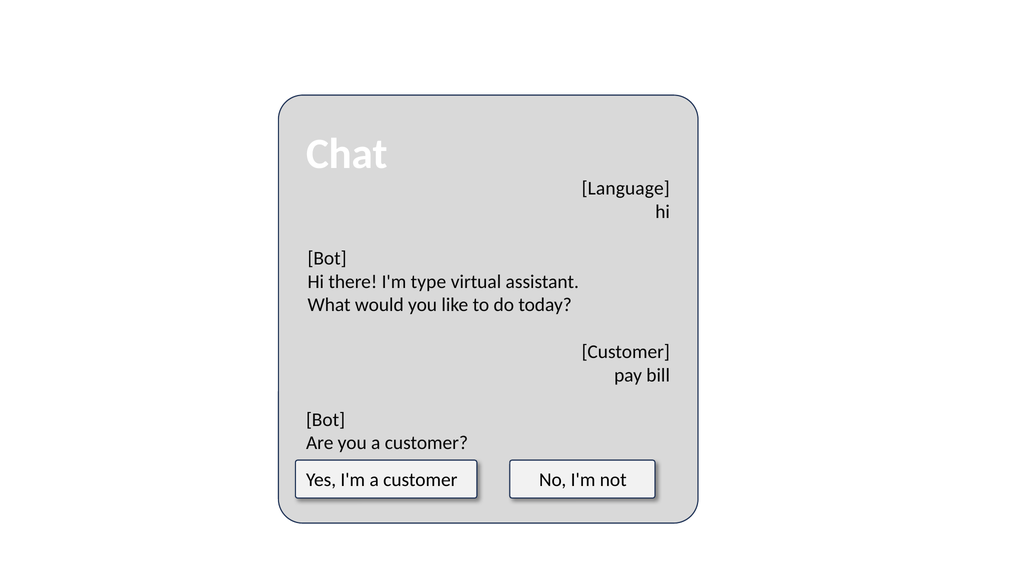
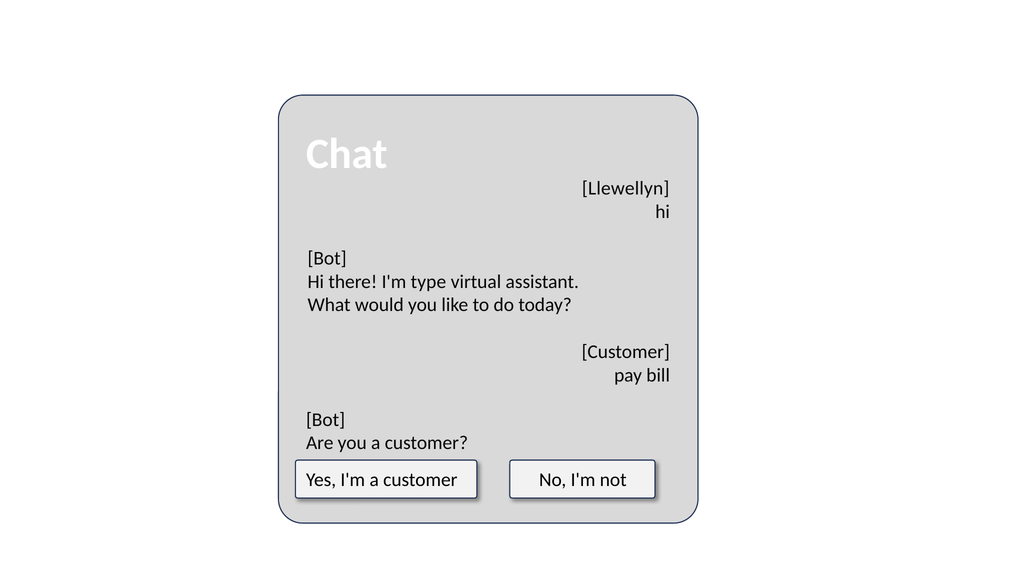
Language: Language -> Llewellyn
